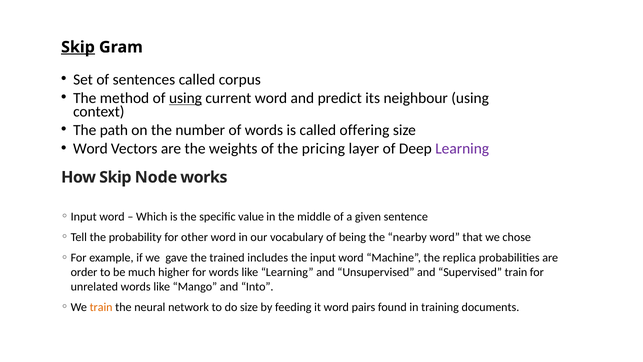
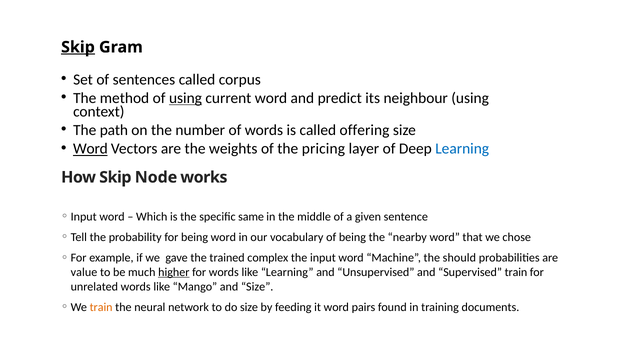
Word at (90, 149) underline: none -> present
Learning at (462, 149) colour: purple -> blue
value: value -> same
for other: other -> being
includes: includes -> complex
replica: replica -> should
order: order -> value
higher underline: none -> present
and Into: Into -> Size
